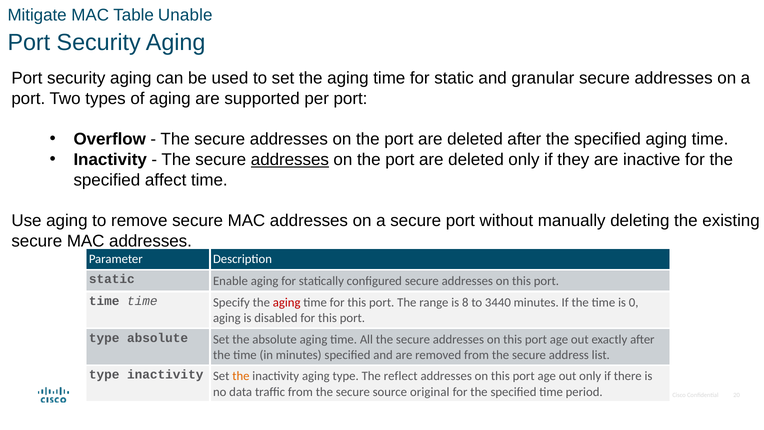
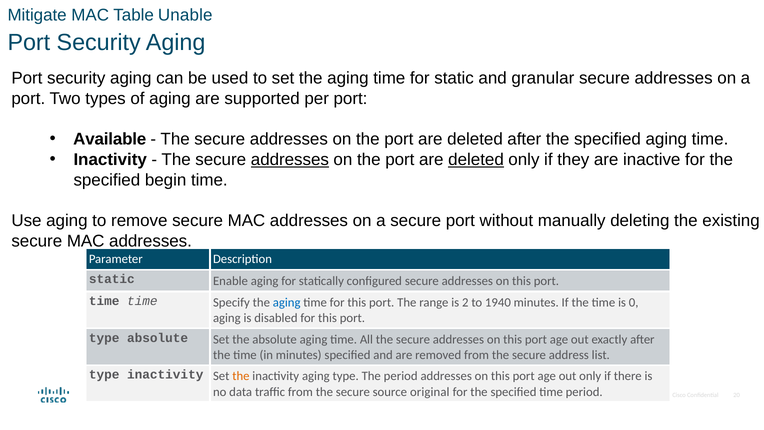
Overflow: Overflow -> Available
deleted at (476, 160) underline: none -> present
affect: affect -> begin
aging at (287, 302) colour: red -> blue
8: 8 -> 2
3440: 3440 -> 1940
The reflect: reflect -> period
